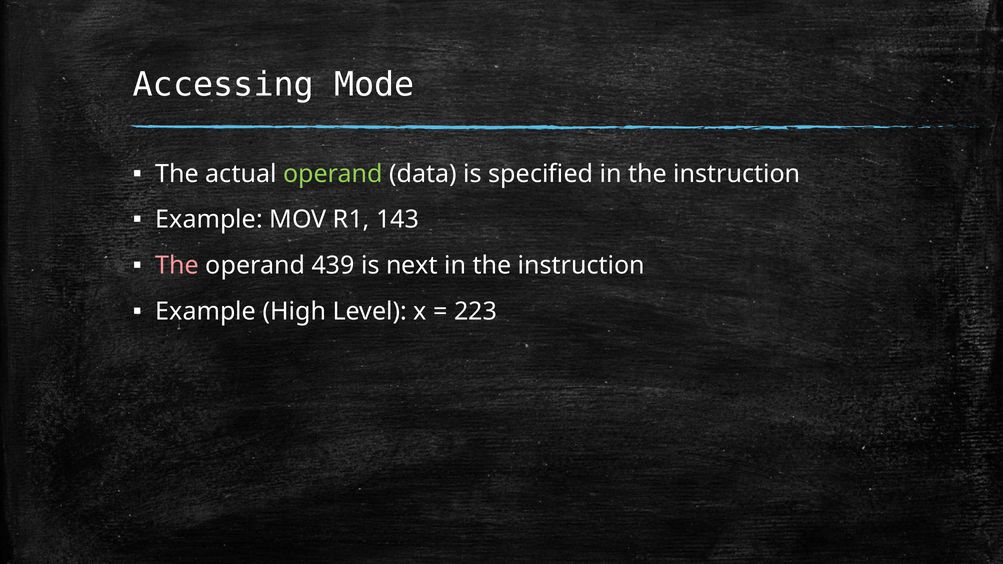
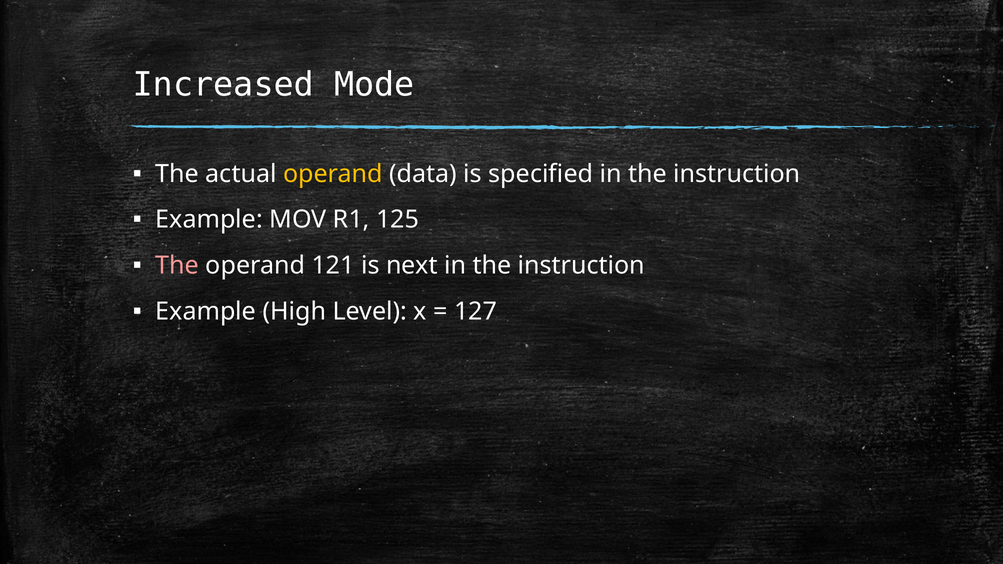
Accessing: Accessing -> Increased
operand at (333, 174) colour: light green -> yellow
143: 143 -> 125
439: 439 -> 121
223: 223 -> 127
